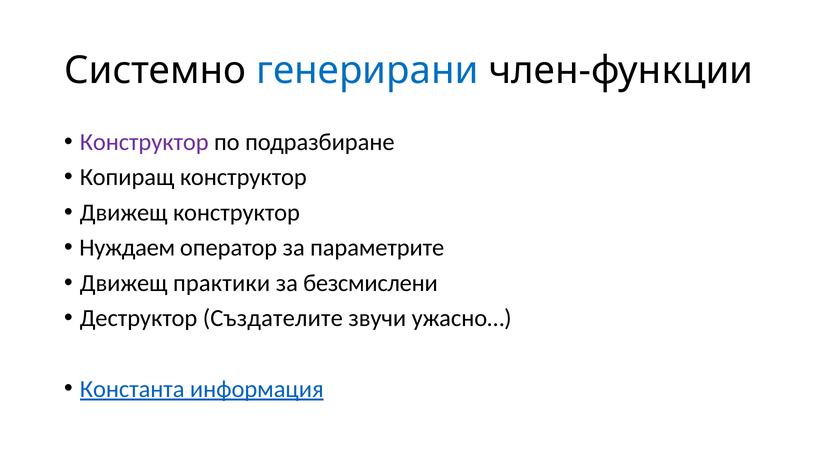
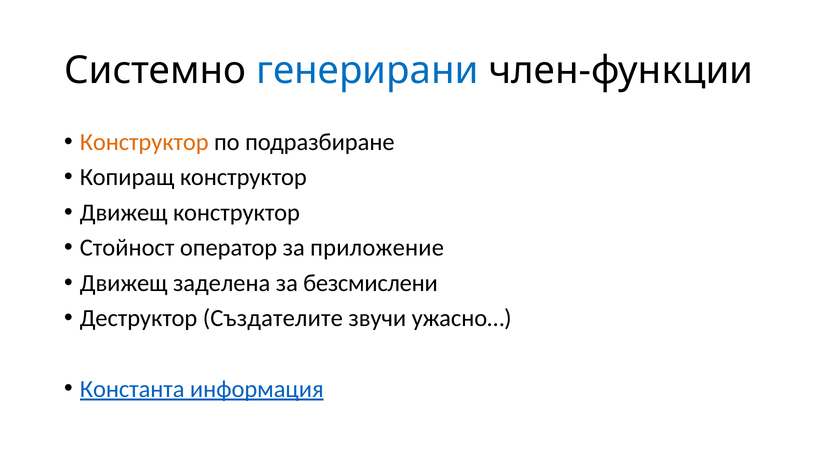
Конструктор at (144, 142) colour: purple -> orange
Нуждаем: Нуждаем -> Стойност
параметрите: параметрите -> приложение
практики: практики -> заделена
